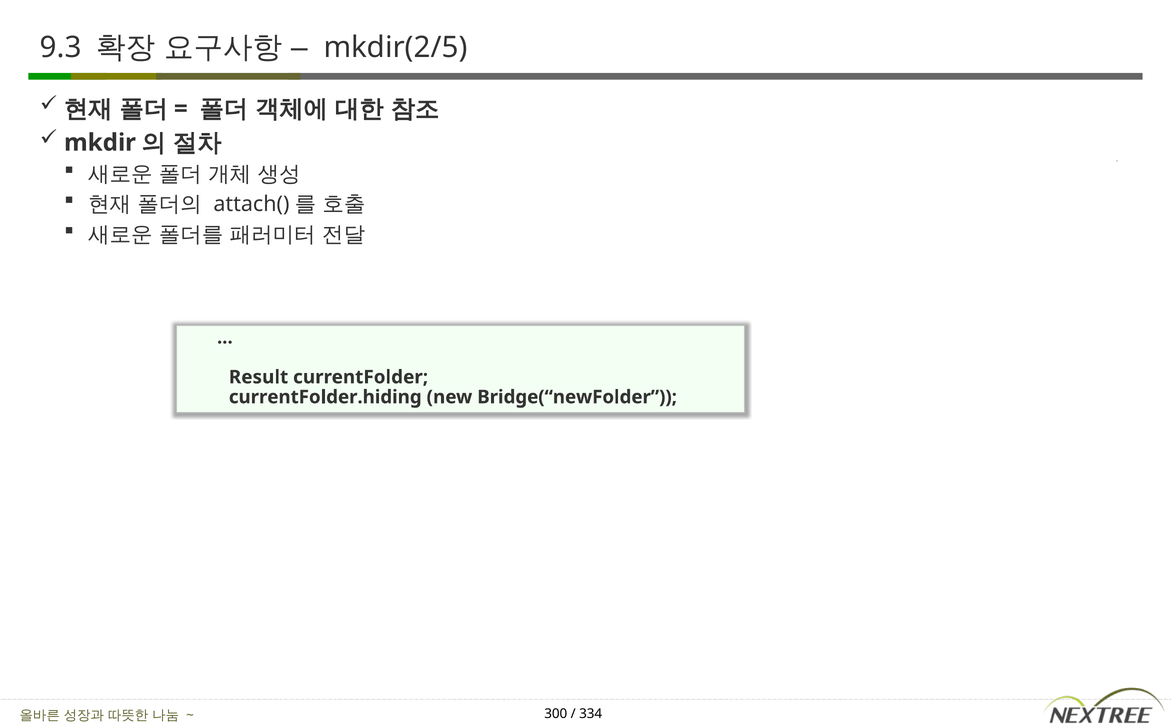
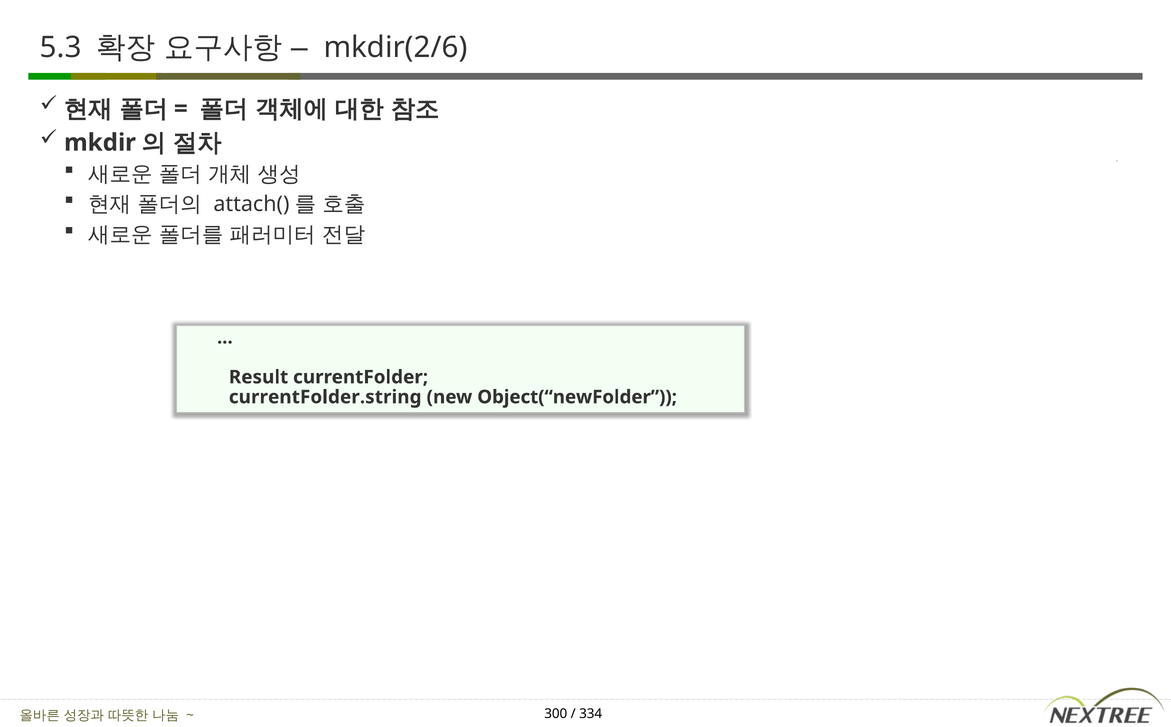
9.3: 9.3 -> 5.3
mkdir(2/5: mkdir(2/5 -> mkdir(2/6
currentFolder.hiding: currentFolder.hiding -> currentFolder.string
Bridge(“newFolder: Bridge(“newFolder -> Object(“newFolder
